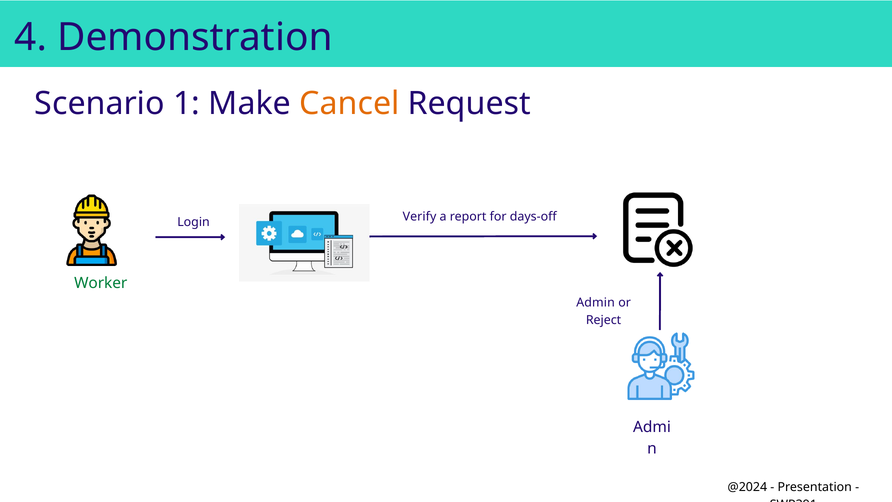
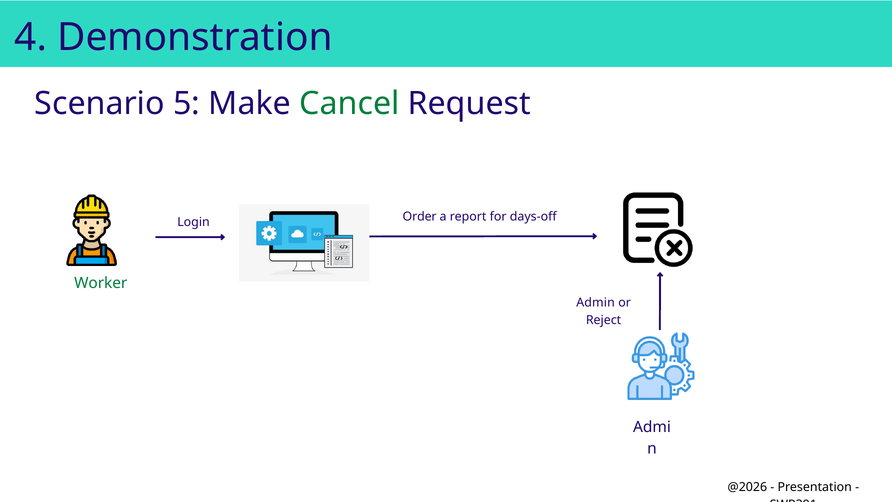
1: 1 -> 5
Cancel colour: orange -> green
Verify: Verify -> Order
@2024: @2024 -> @2026
